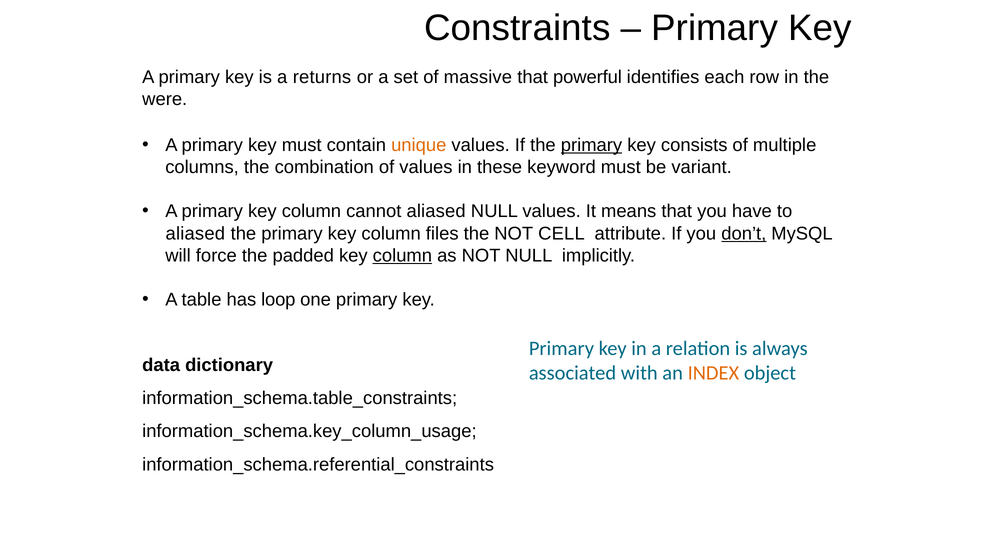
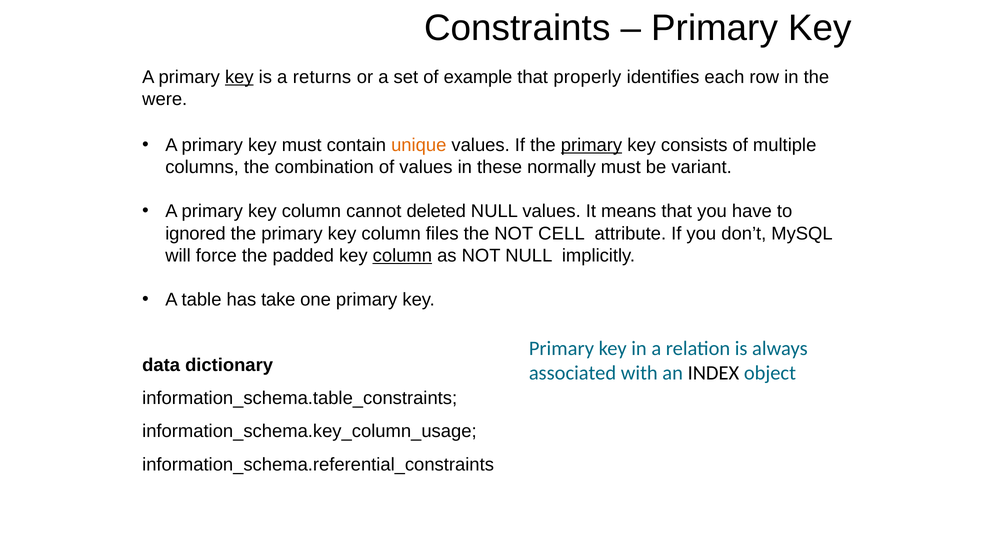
key at (239, 77) underline: none -> present
massive: massive -> example
powerful: powerful -> properly
keyword: keyword -> normally
cannot aliased: aliased -> deleted
aliased at (195, 233): aliased -> ignored
don’t underline: present -> none
loop: loop -> take
INDEX colour: orange -> black
